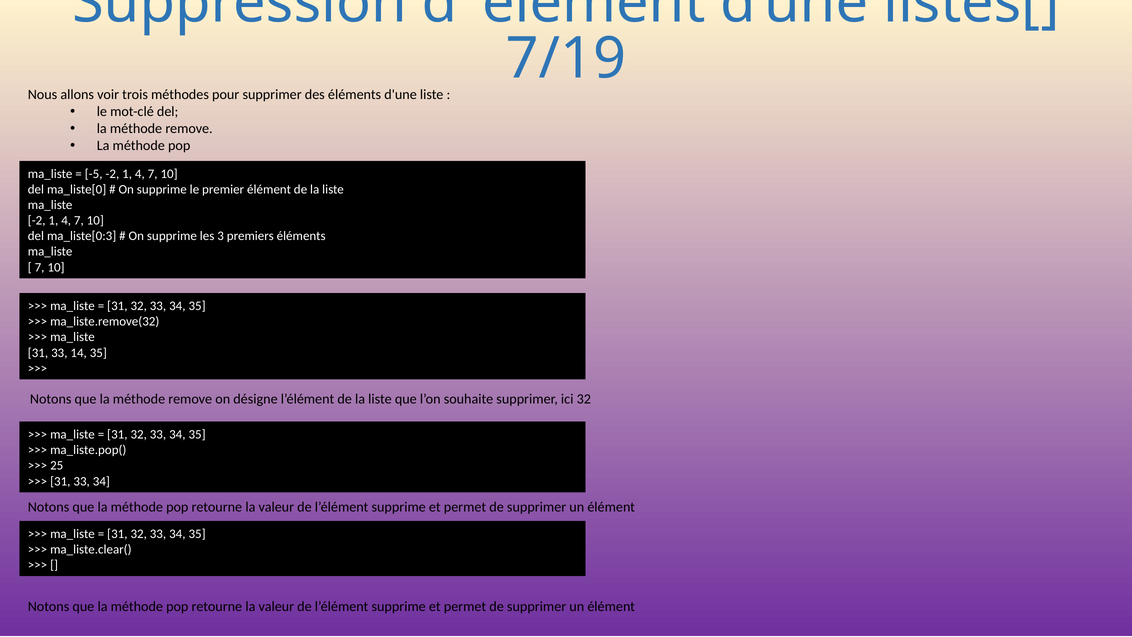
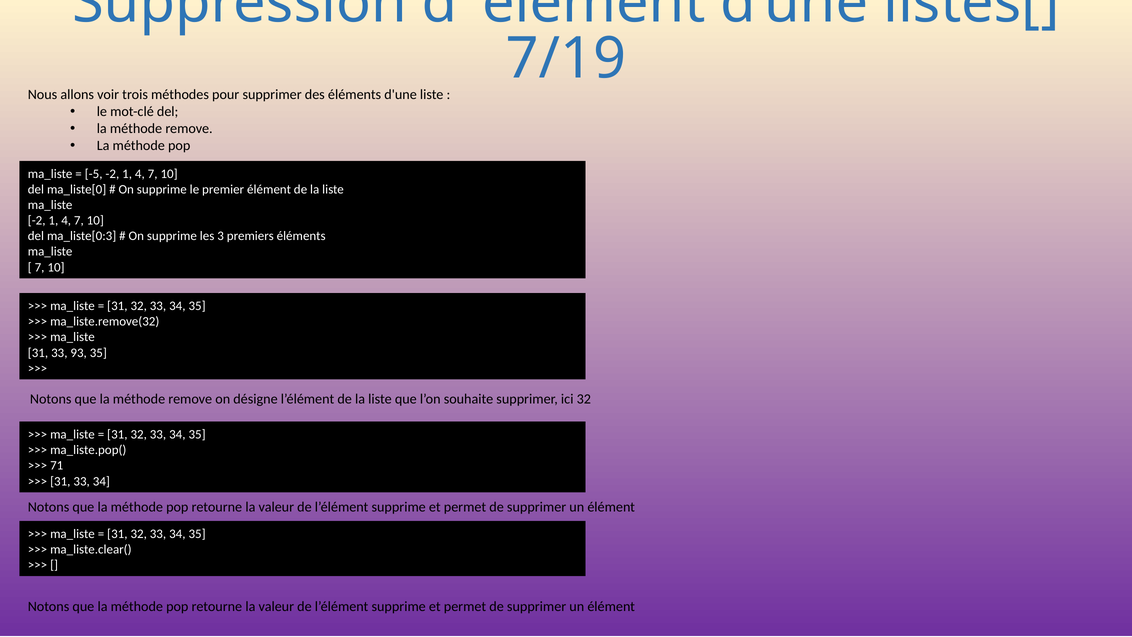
14: 14 -> 93
25: 25 -> 71
